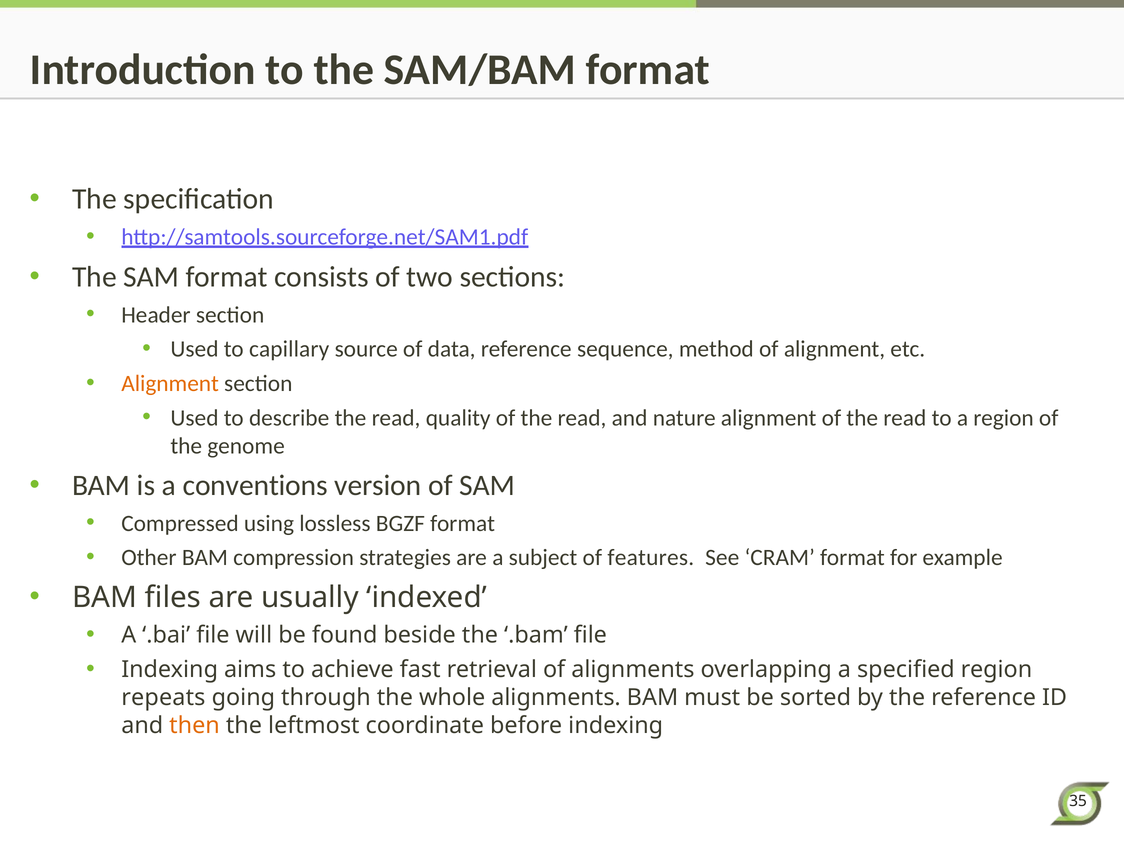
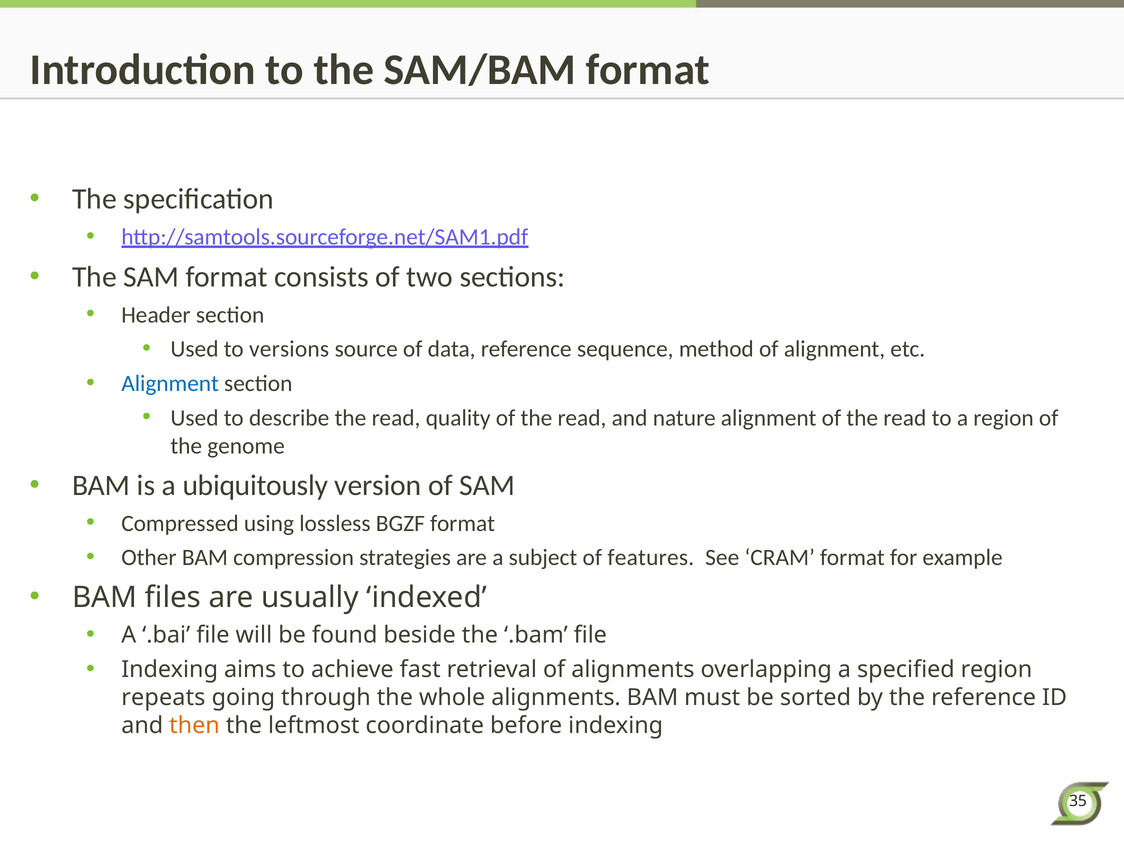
capillary: capillary -> versions
Alignment at (170, 383) colour: orange -> blue
conventions: conventions -> ubiquitously
